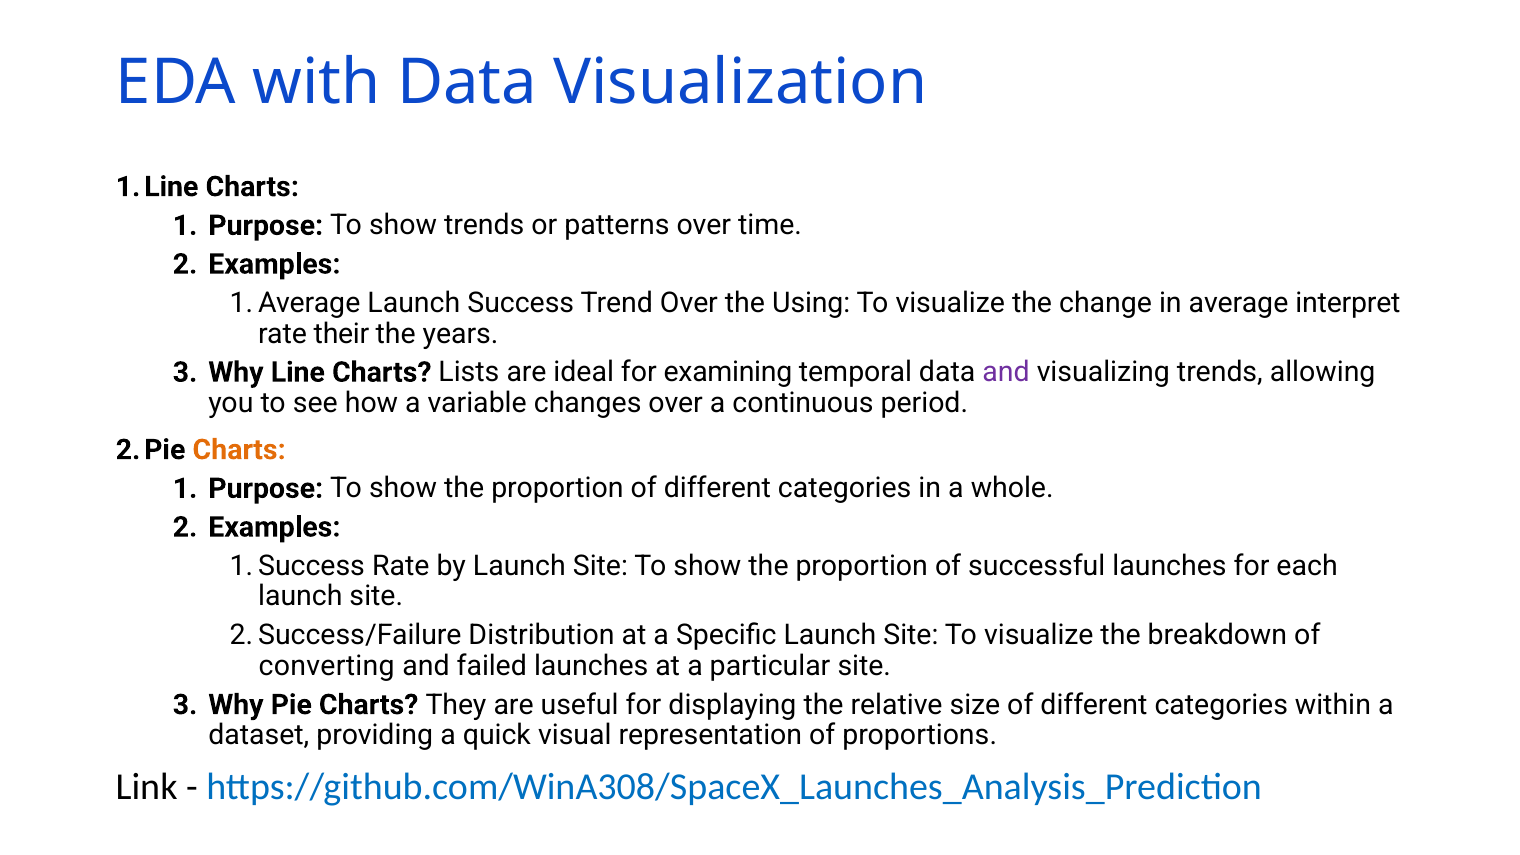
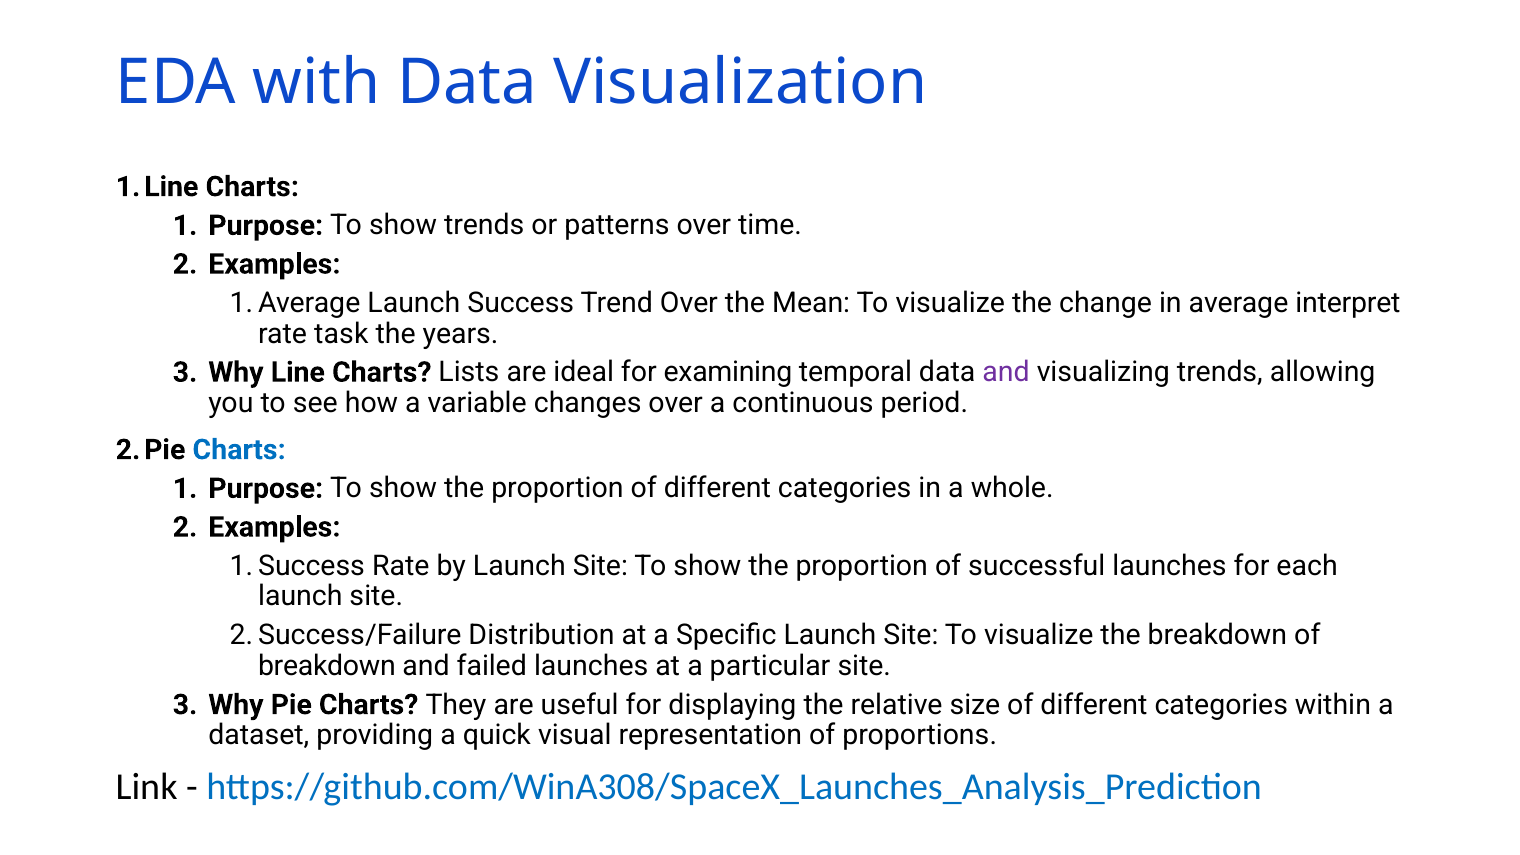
Using: Using -> Mean
their: their -> task
Charts at (239, 450) colour: orange -> blue
converting at (327, 666): converting -> breakdown
